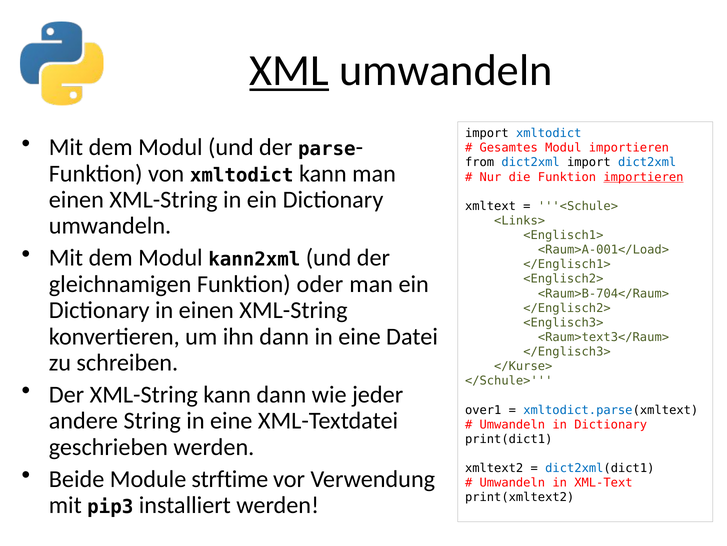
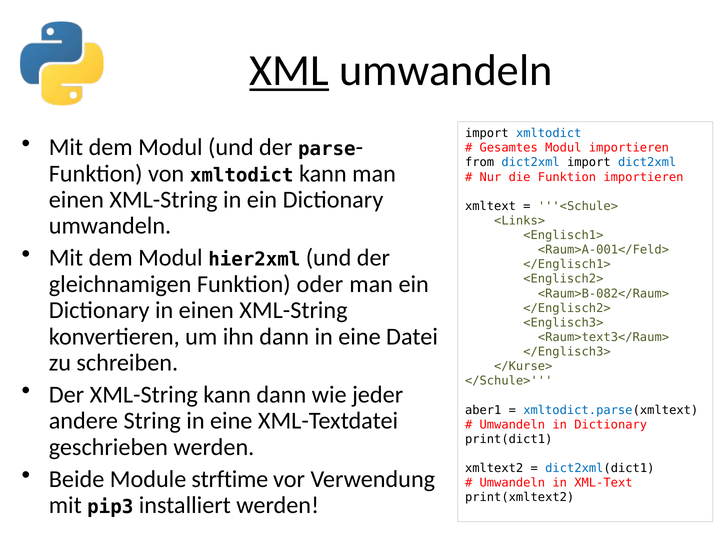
importieren at (643, 177) underline: present -> none
kann2xml: kann2xml -> hier2xml
<Raum>A-001</Load>: <Raum>A-001</Load> -> <Raum>A-001</Feld>
<Raum>B-704</Raum>: <Raum>B-704</Raum> -> <Raum>B-082</Raum>
over1: over1 -> aber1
